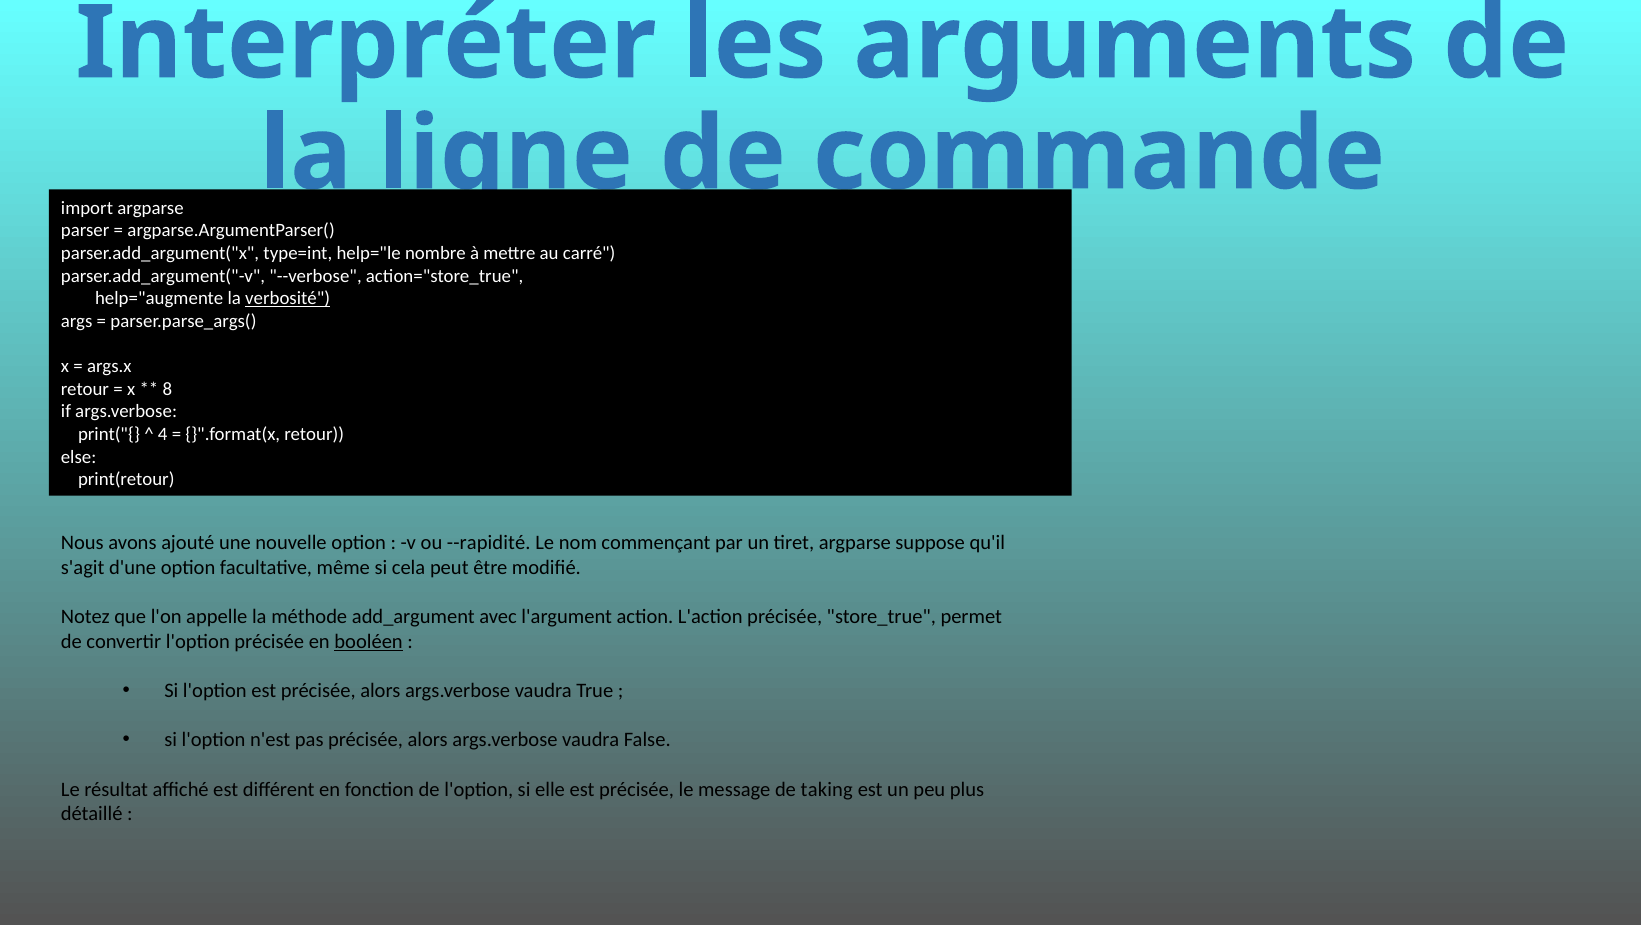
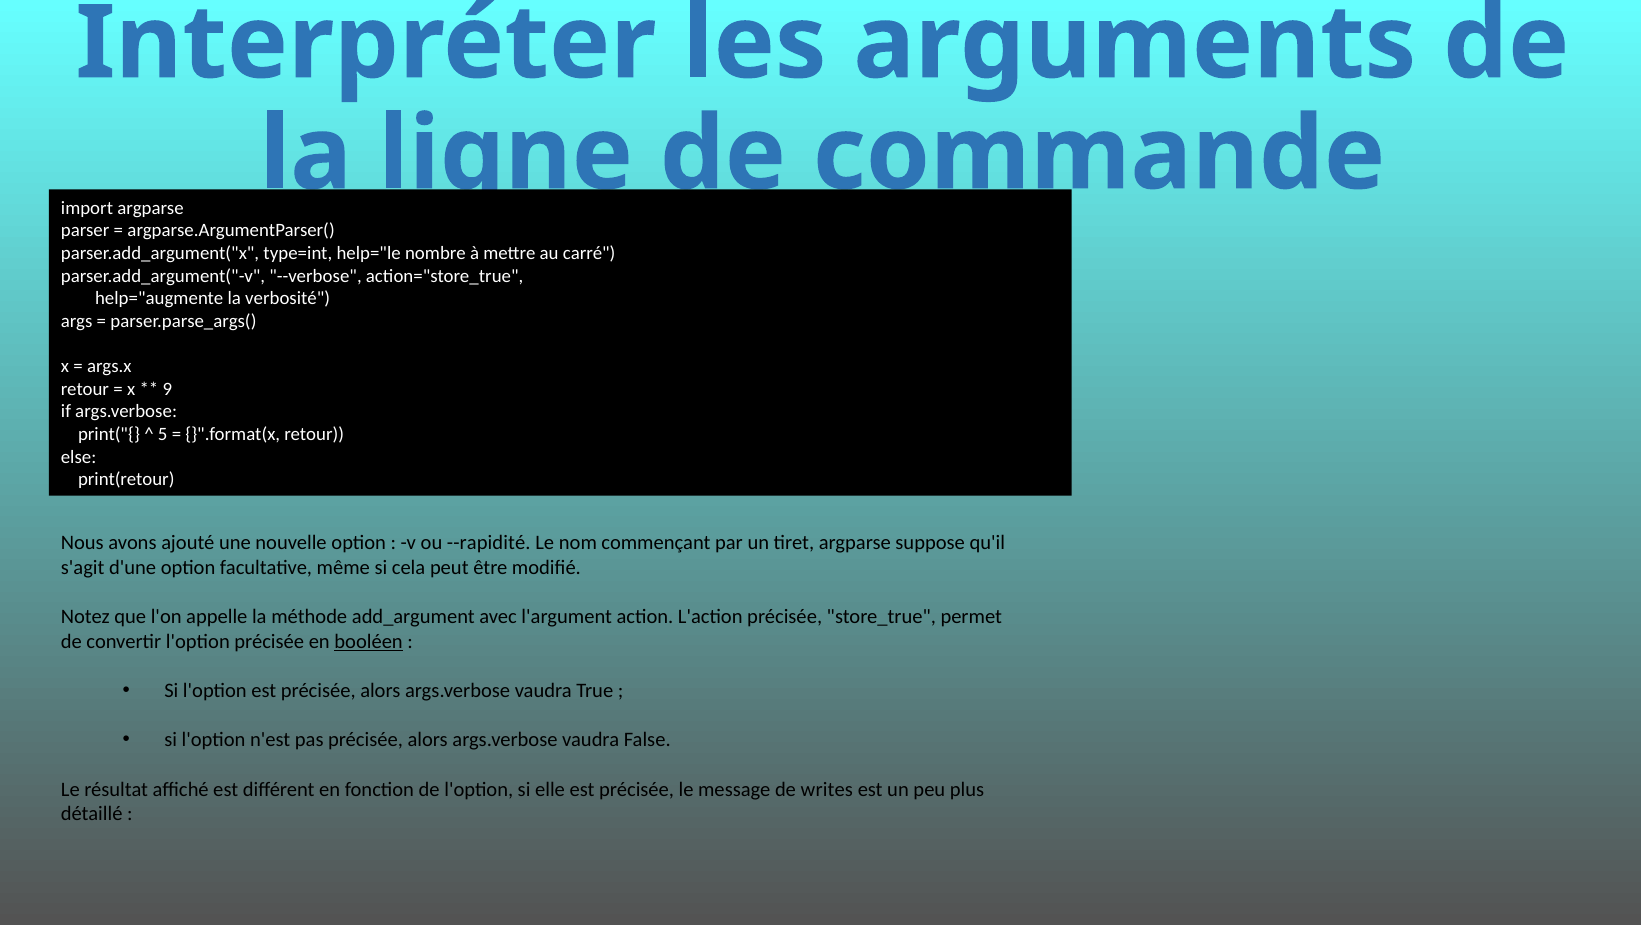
verbosité underline: present -> none
8: 8 -> 9
4: 4 -> 5
taking: taking -> writes
